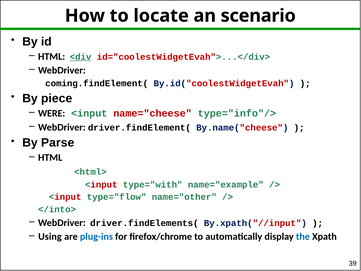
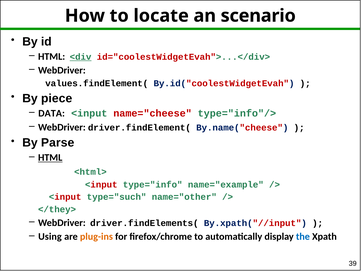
coming.findElement(: coming.findElement( -> values.findElement(
WERE: WERE -> DATA
HTML at (50, 158) underline: none -> present
type="with: type="with -> type="info
type="flow: type="flow -> type="such
</into>: </into> -> </they>
plug-ins colour: blue -> orange
